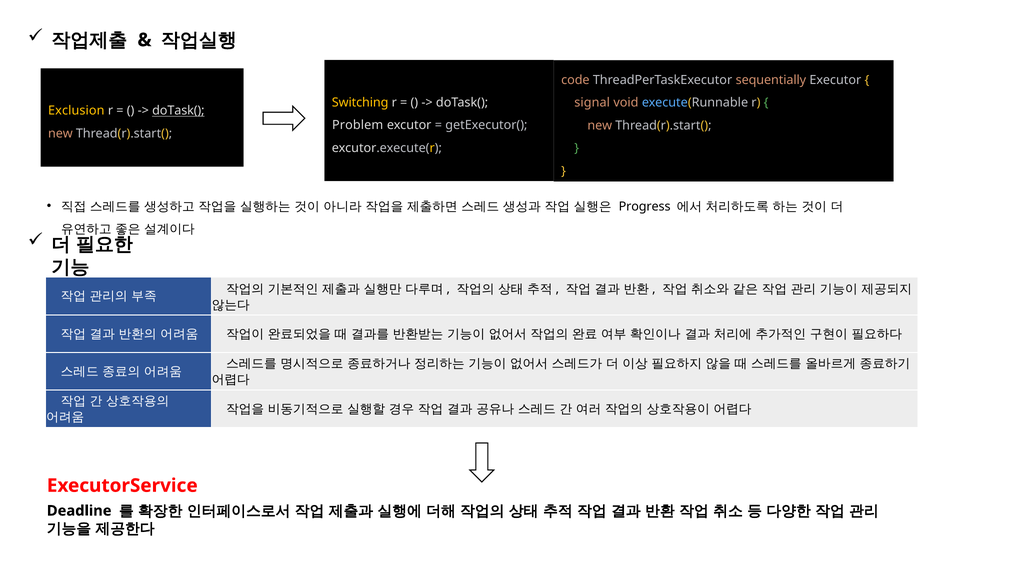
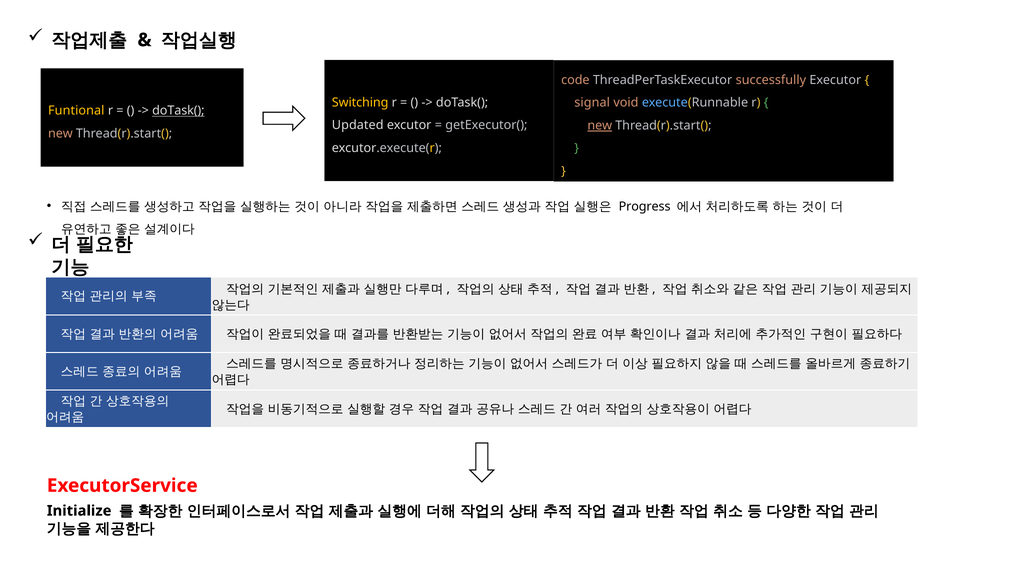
sequentially: sequentially -> successfully
Exclusion: Exclusion -> Funtional
Problem: Problem -> Updated
new at (600, 125) underline: none -> present
Deadline: Deadline -> Initialize
